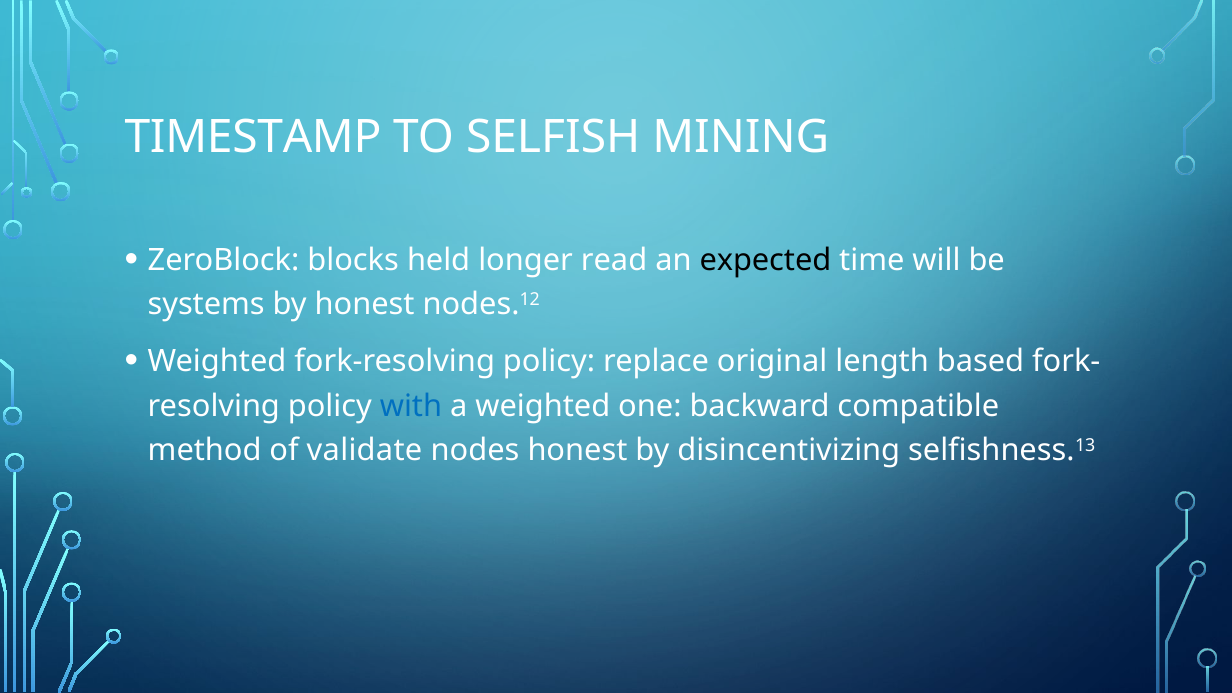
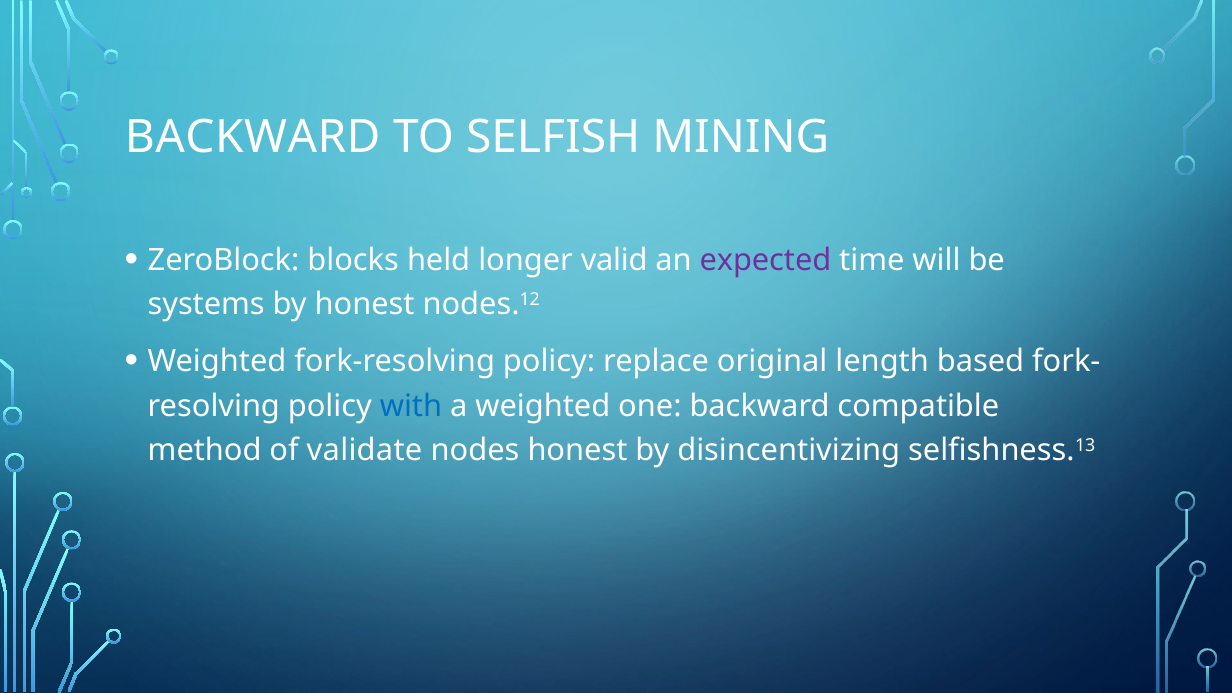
TIMESTAMP at (253, 137): TIMESTAMP -> BACKWARD
read: read -> valid
expected colour: black -> purple
